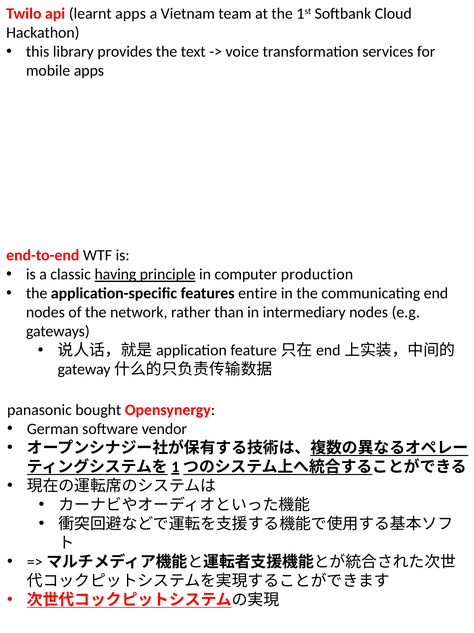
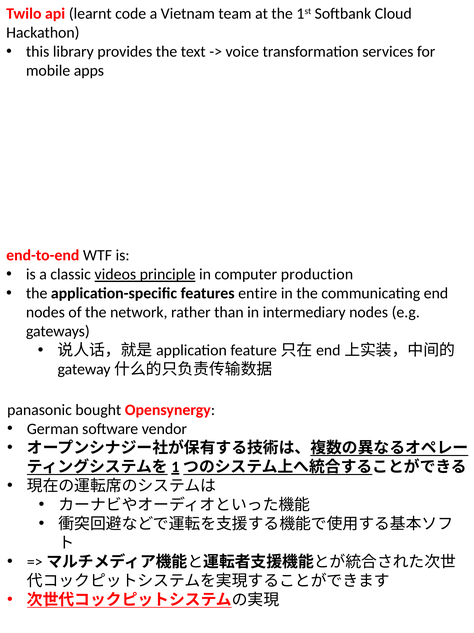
learnt apps: apps -> code
having: having -> videos
